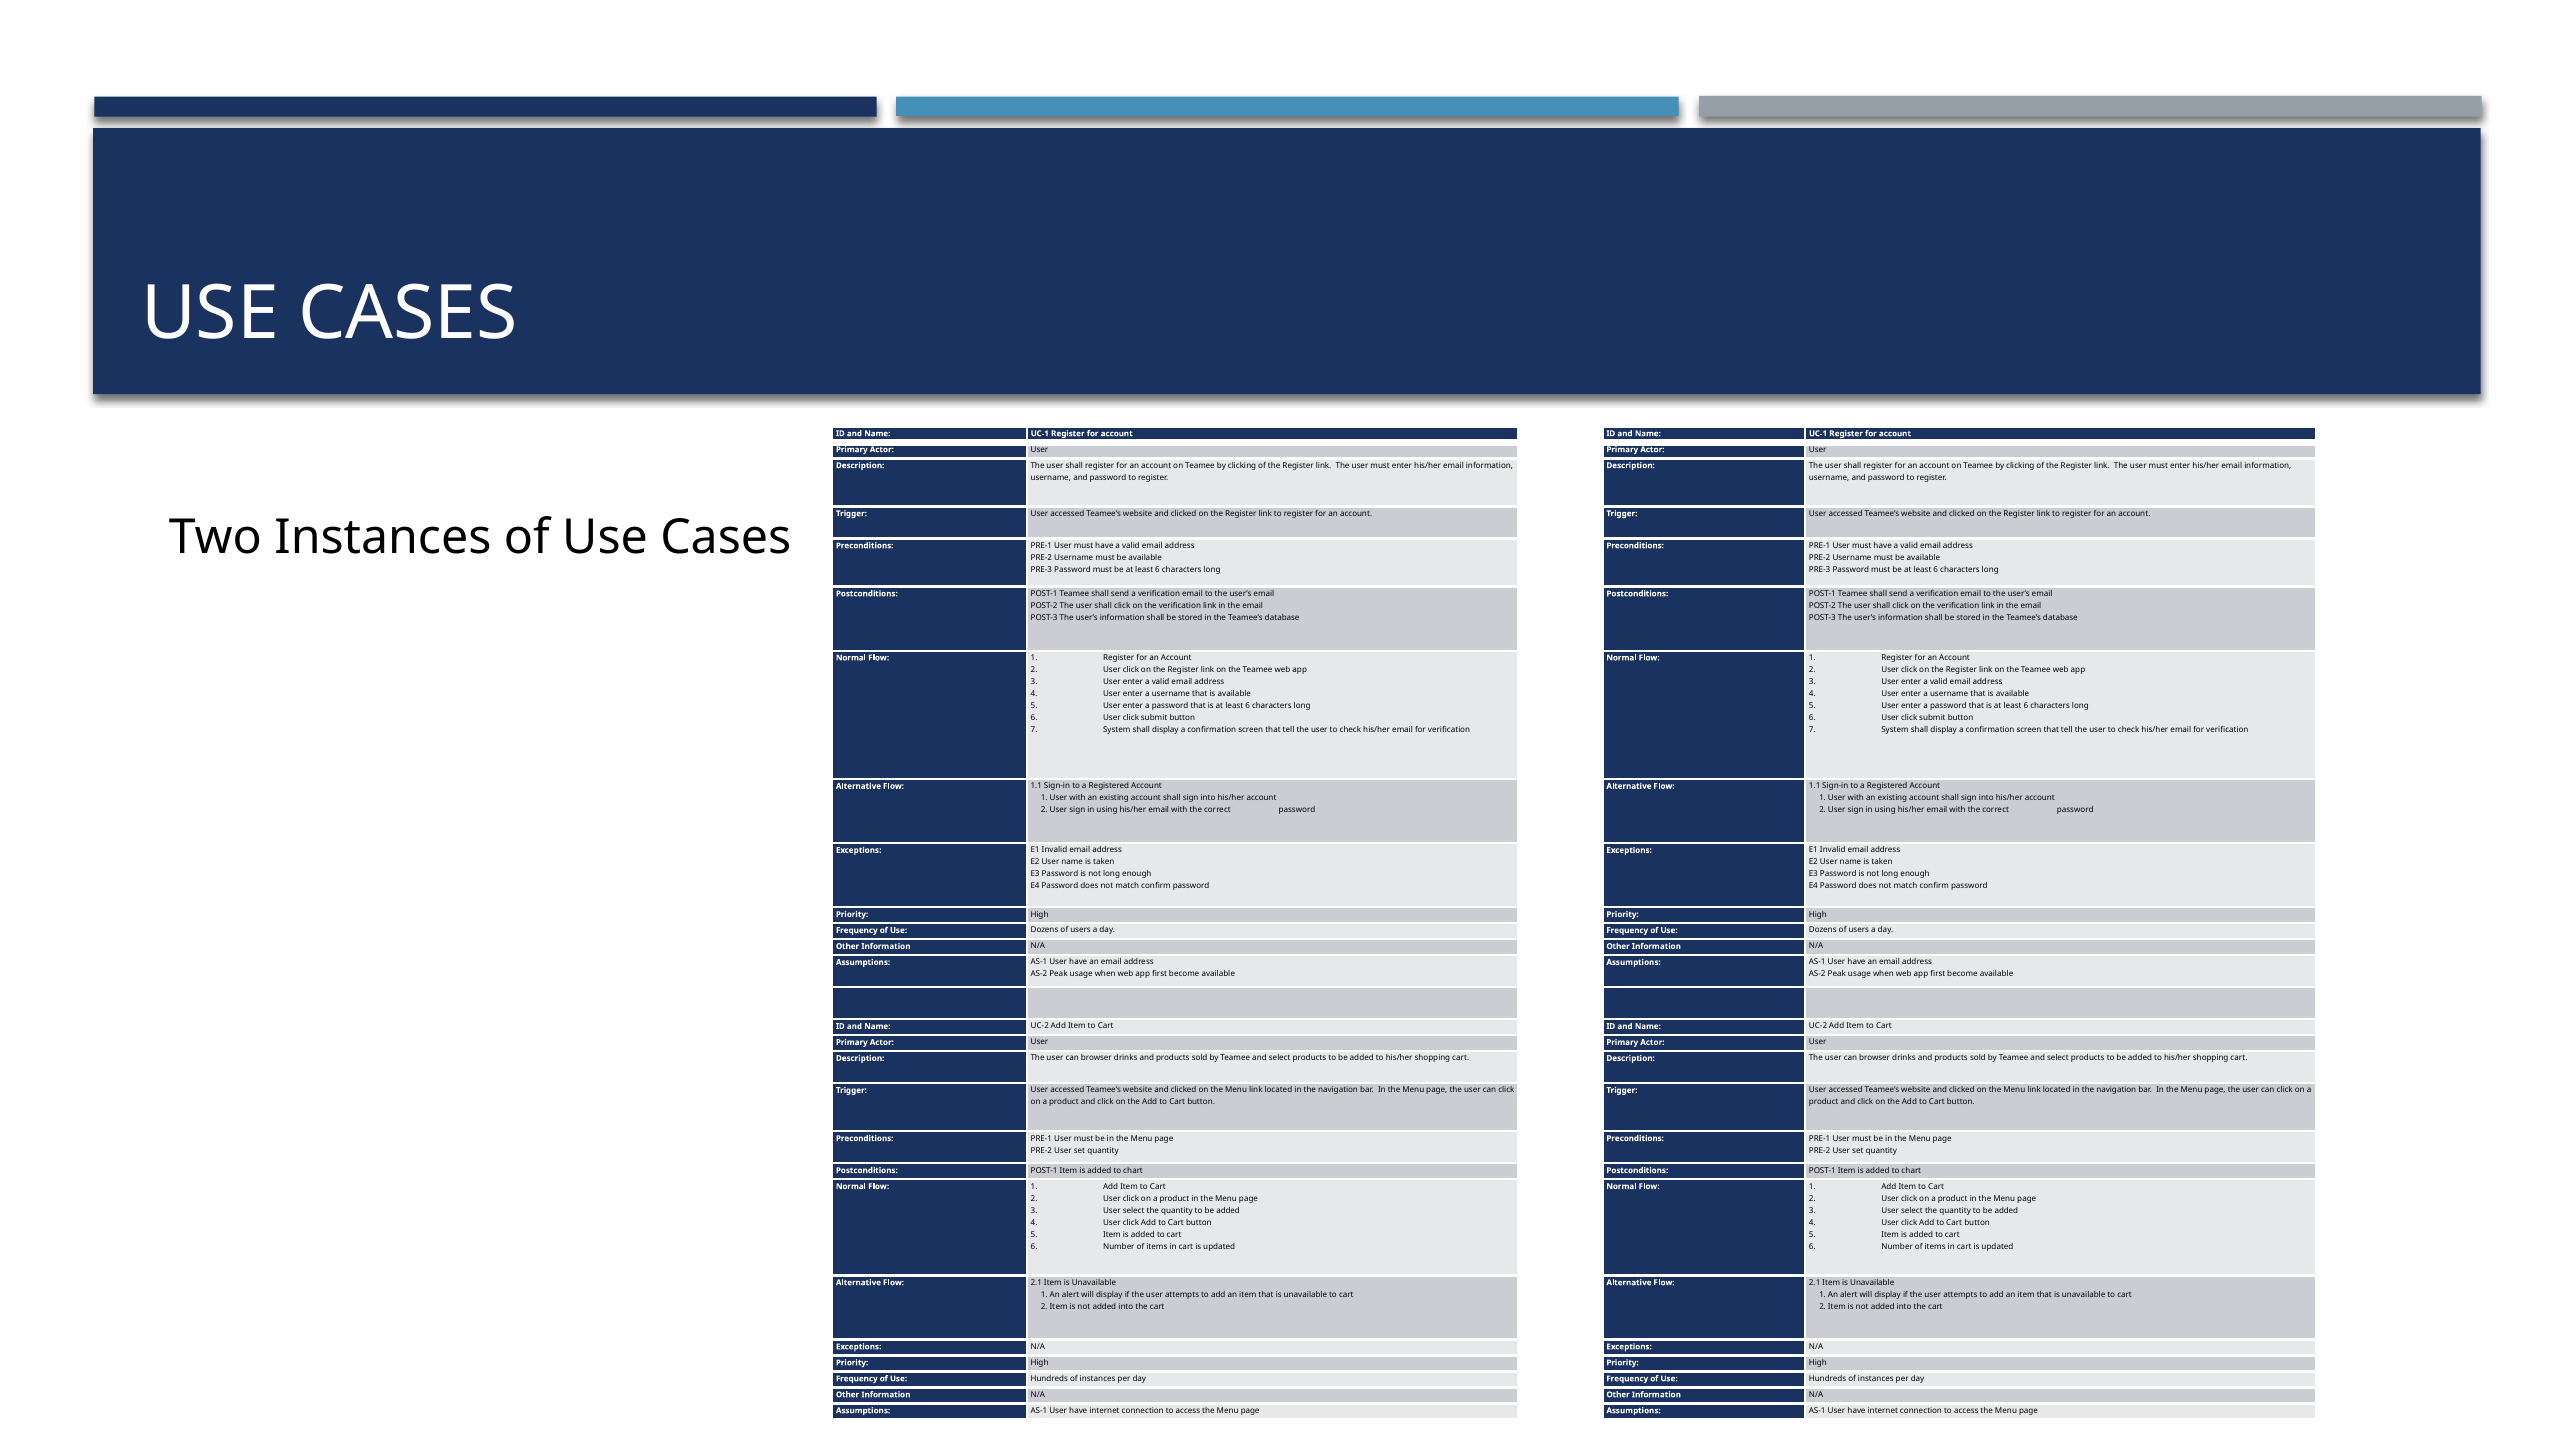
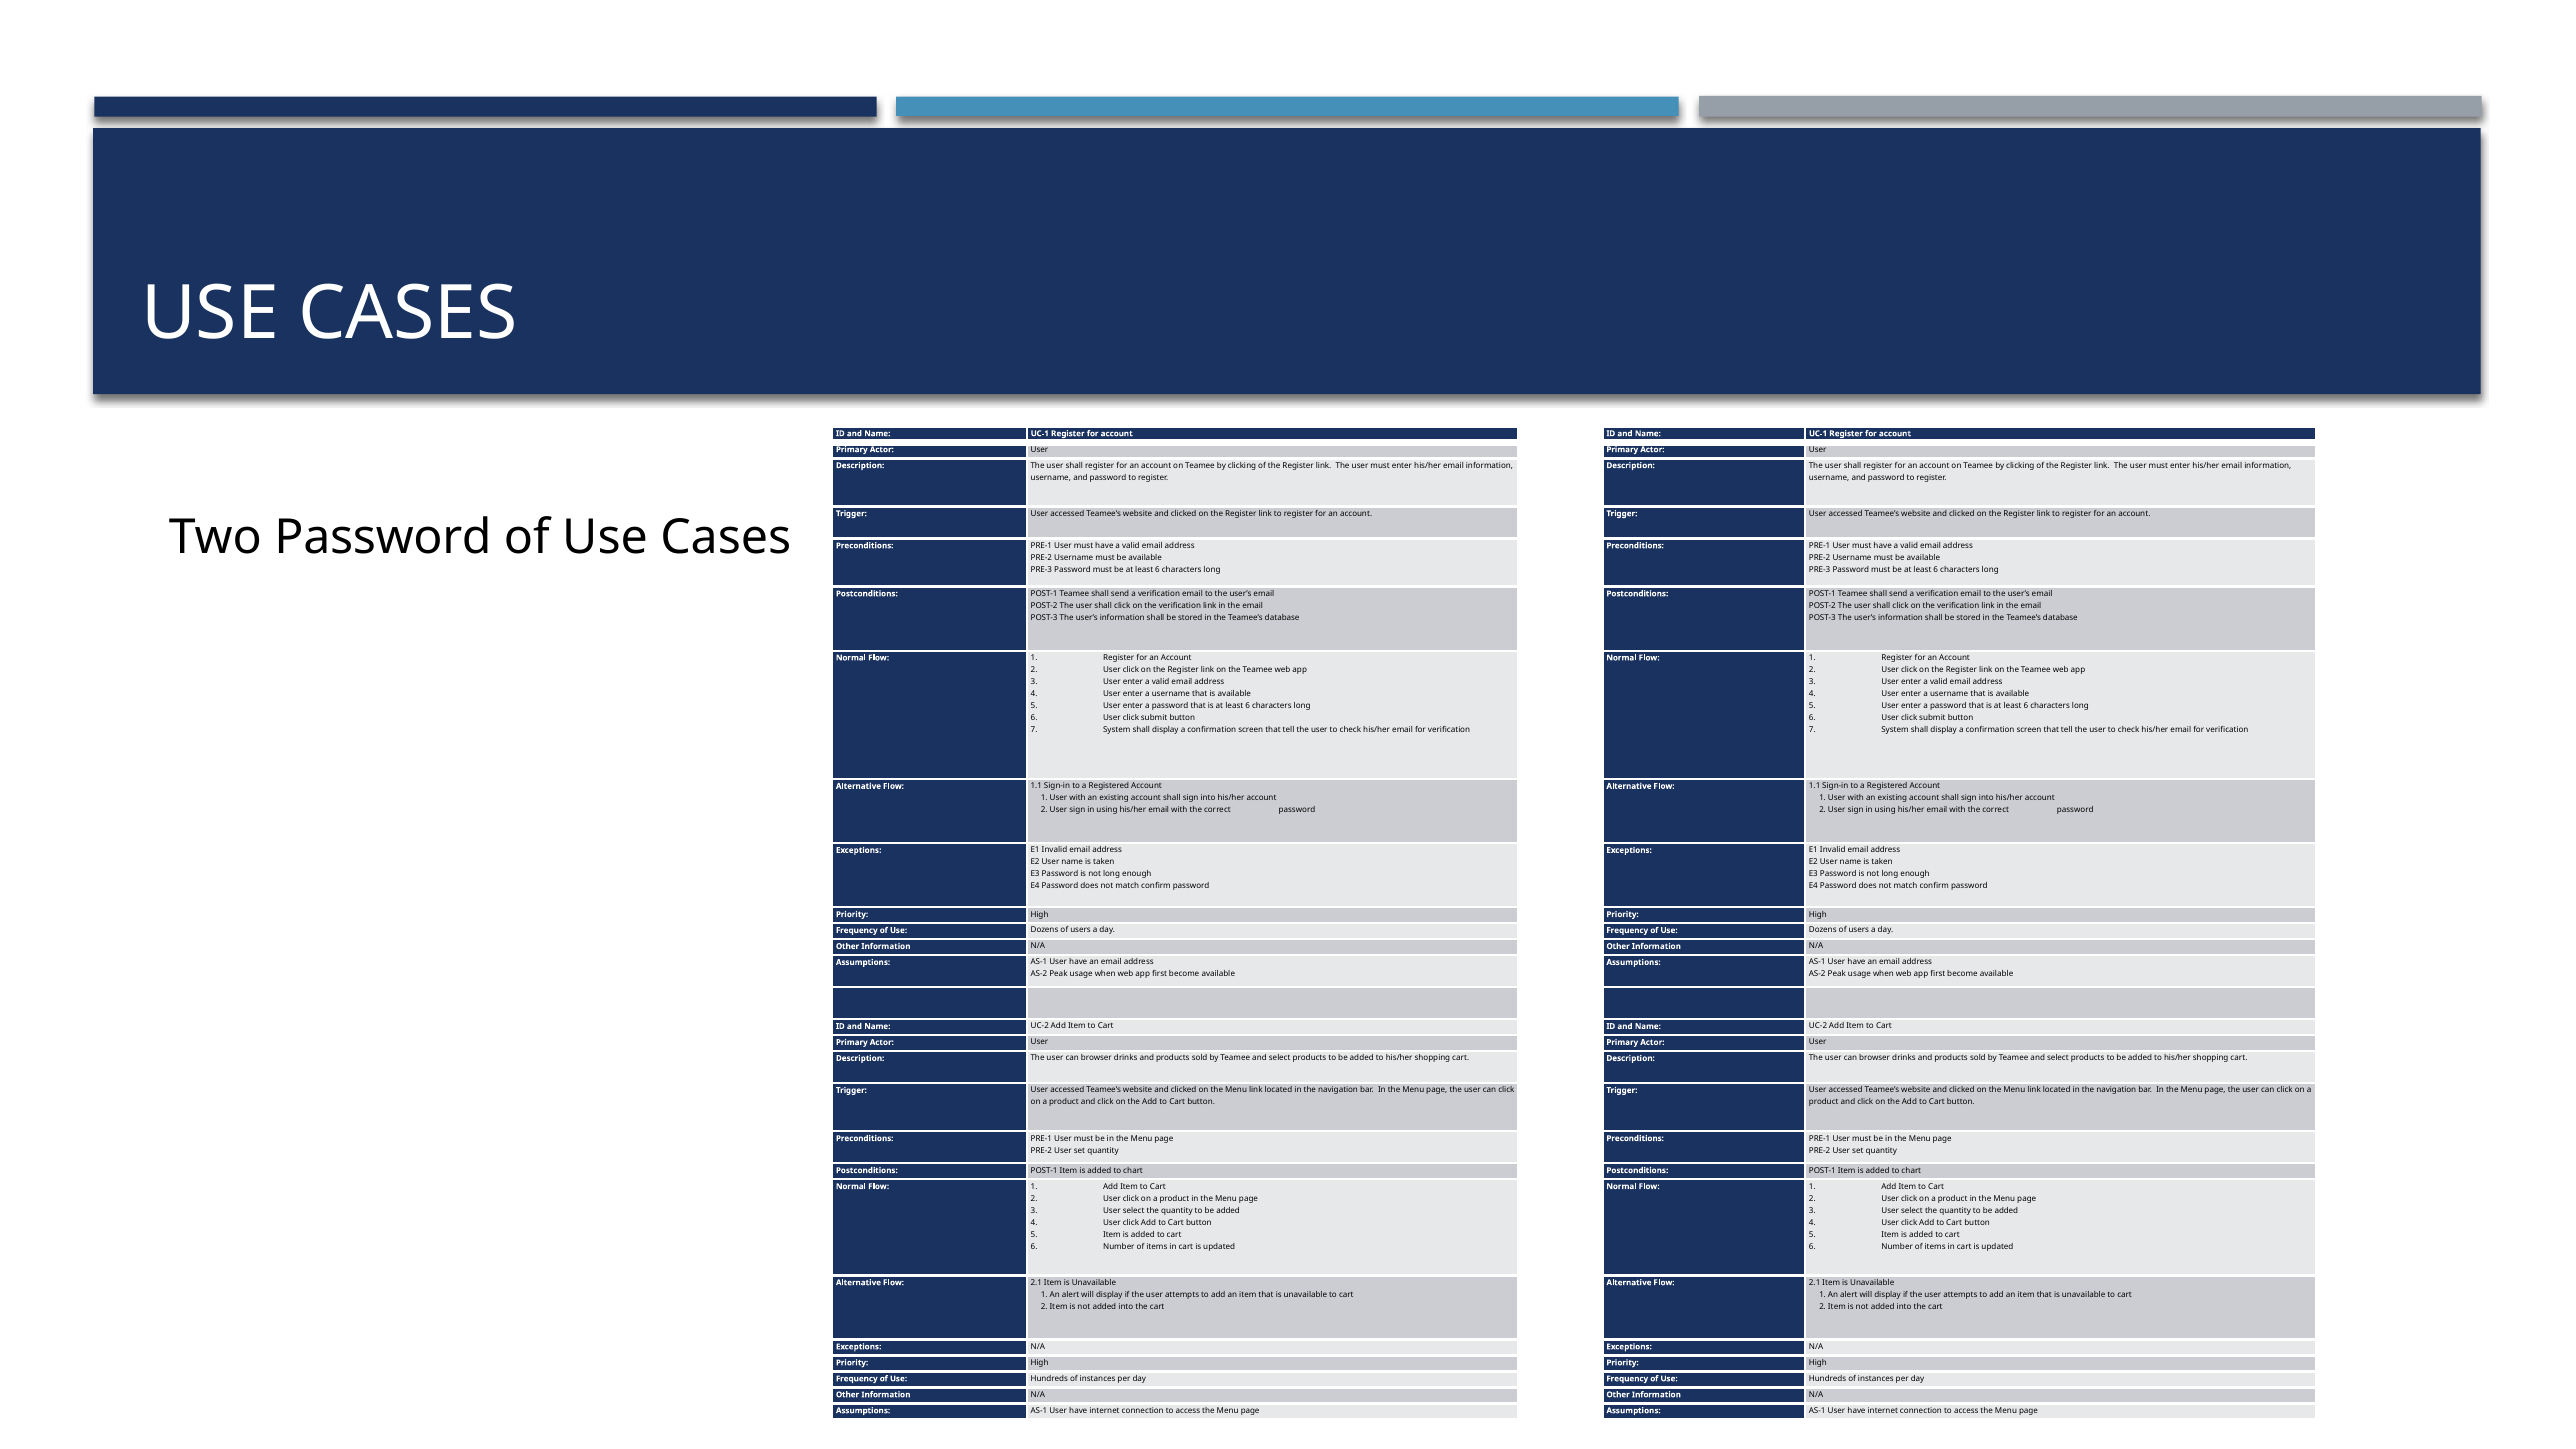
Two Instances: Instances -> Password
